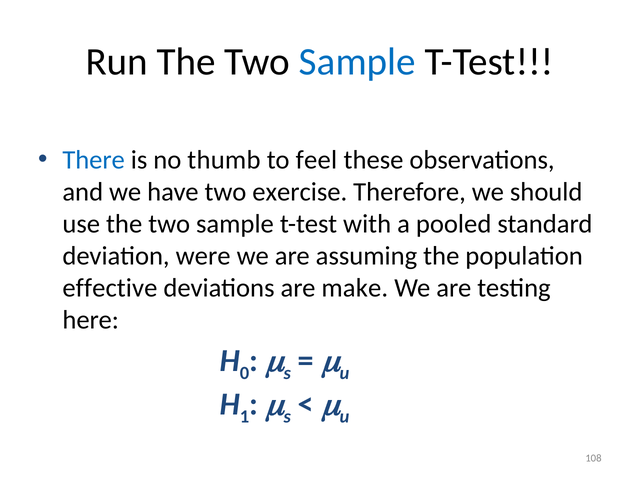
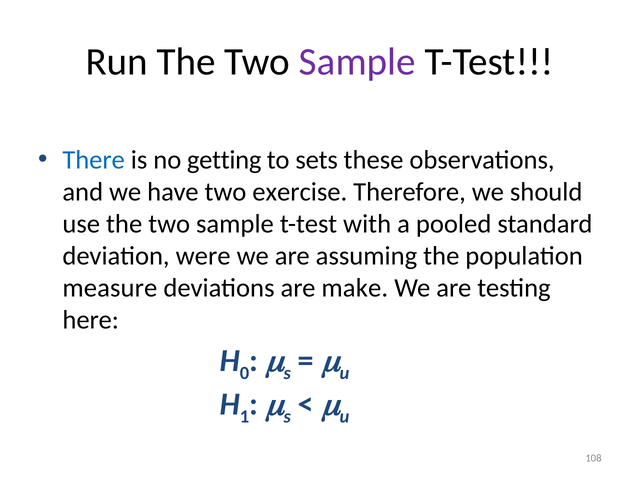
Sample at (357, 62) colour: blue -> purple
thumb: thumb -> getting
feel: feel -> sets
effective: effective -> measure
